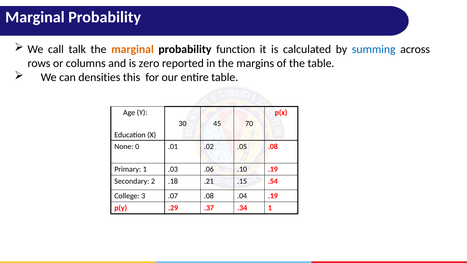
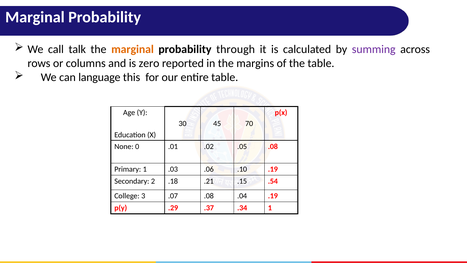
function: function -> through
summing colour: blue -> purple
densities: densities -> language
